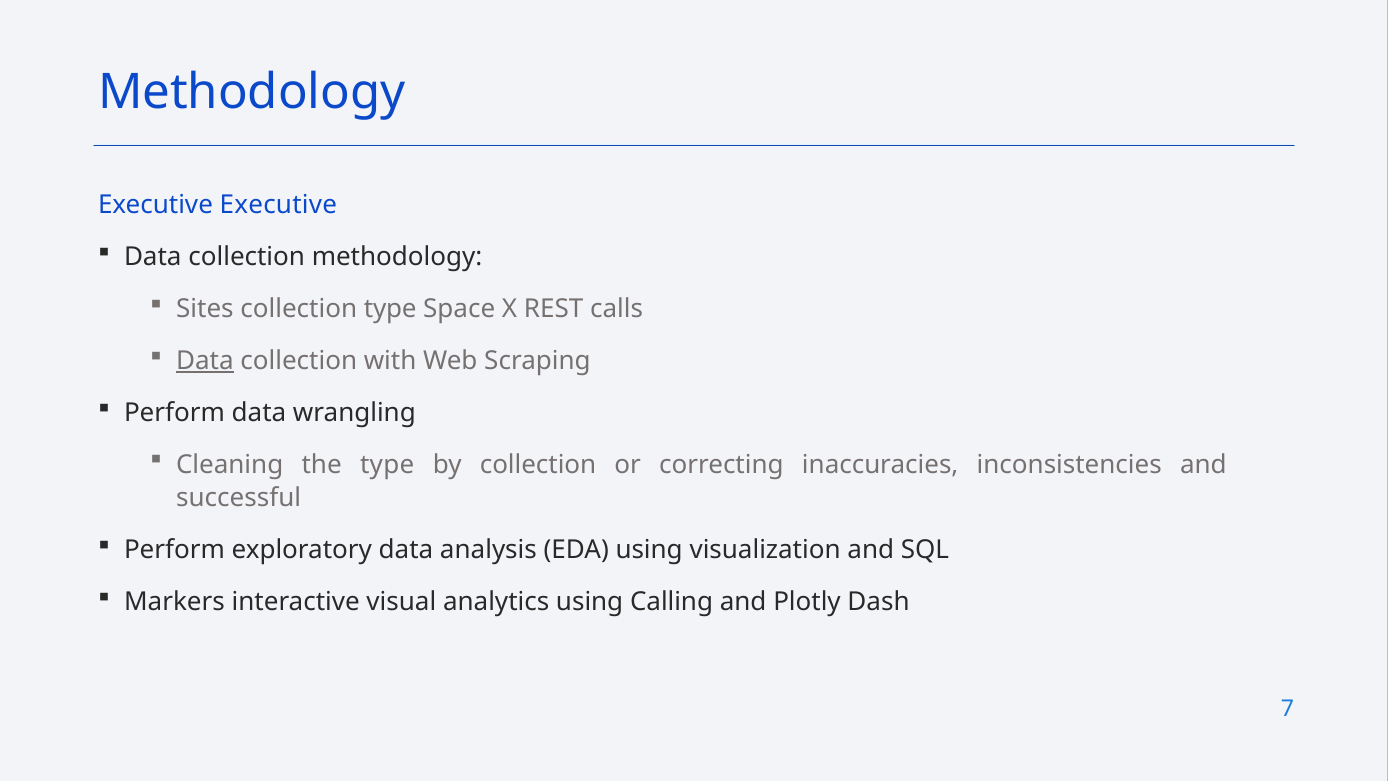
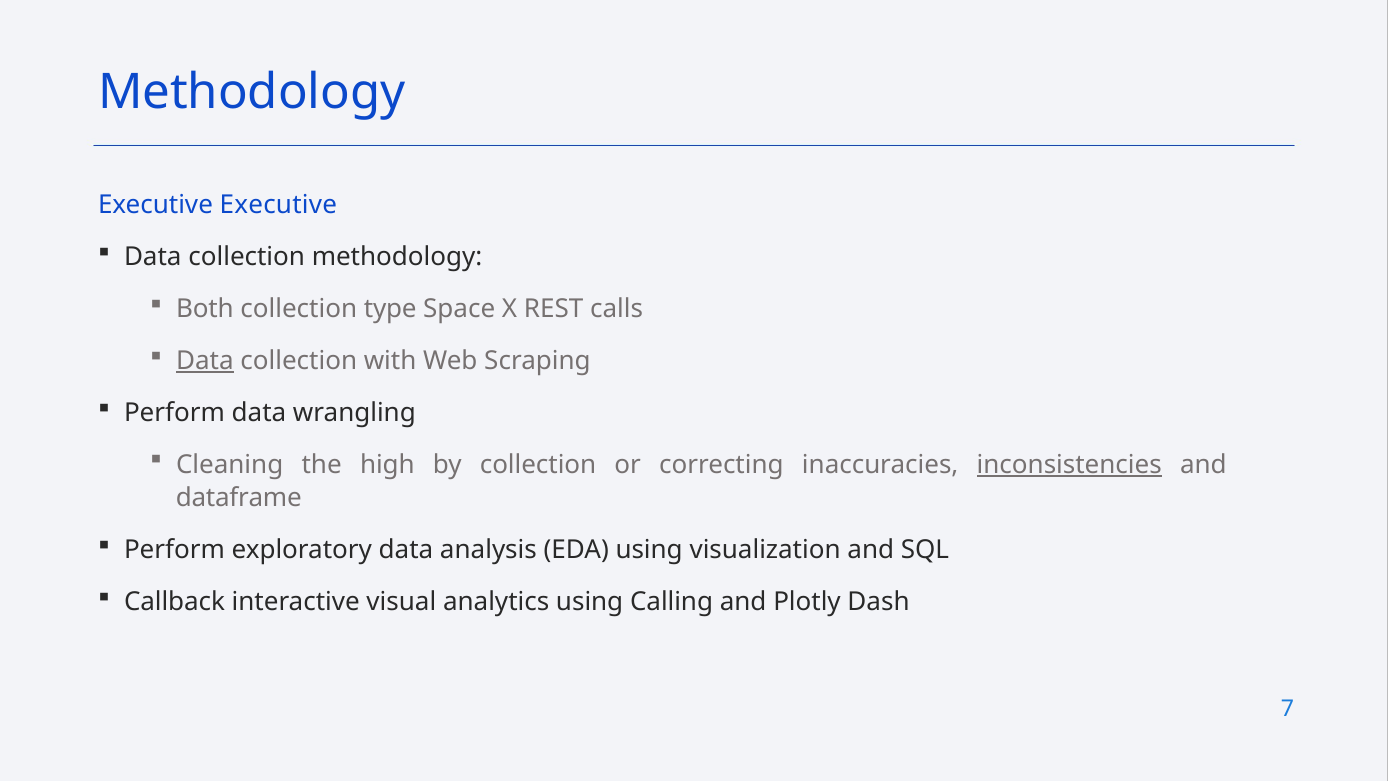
Sites: Sites -> Both
the type: type -> high
inconsistencies underline: none -> present
successful: successful -> dataframe
Markers: Markers -> Callback
